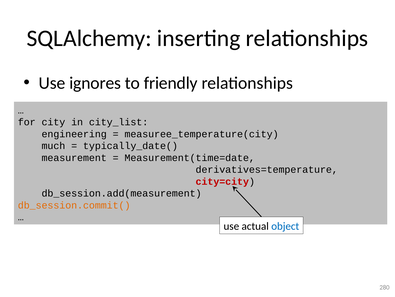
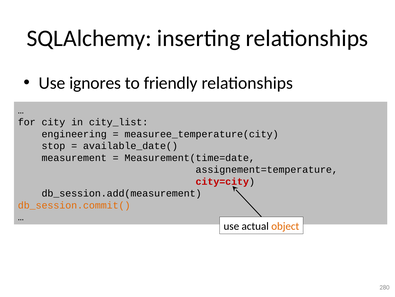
much: much -> stop
typically_date(: typically_date( -> available_date(
derivatives=temperature: derivatives=temperature -> assignement=temperature
object colour: blue -> orange
